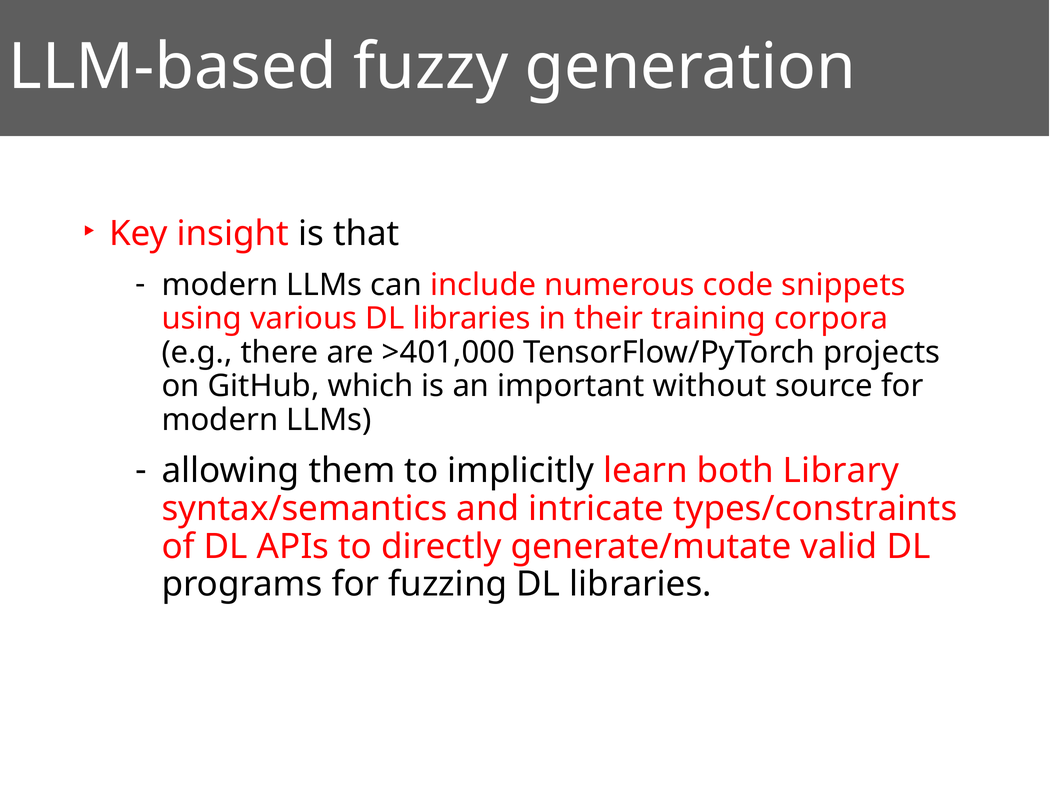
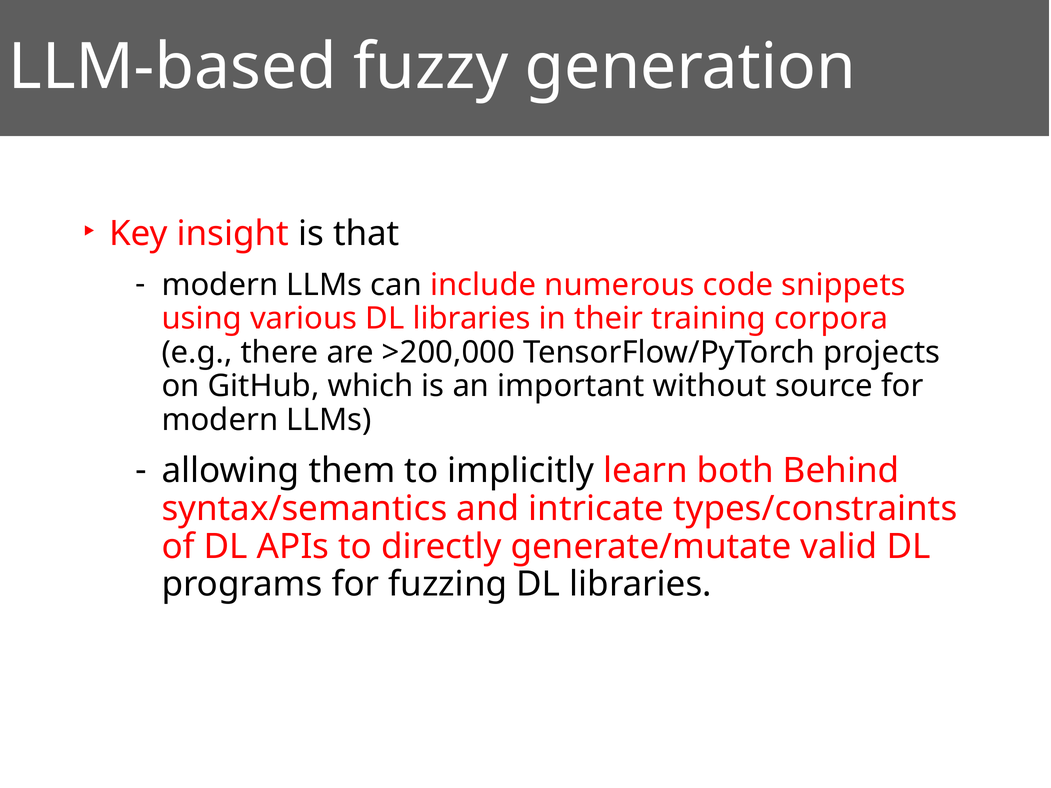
>401,000: >401,000 -> >200,000
Library: Library -> Behind
